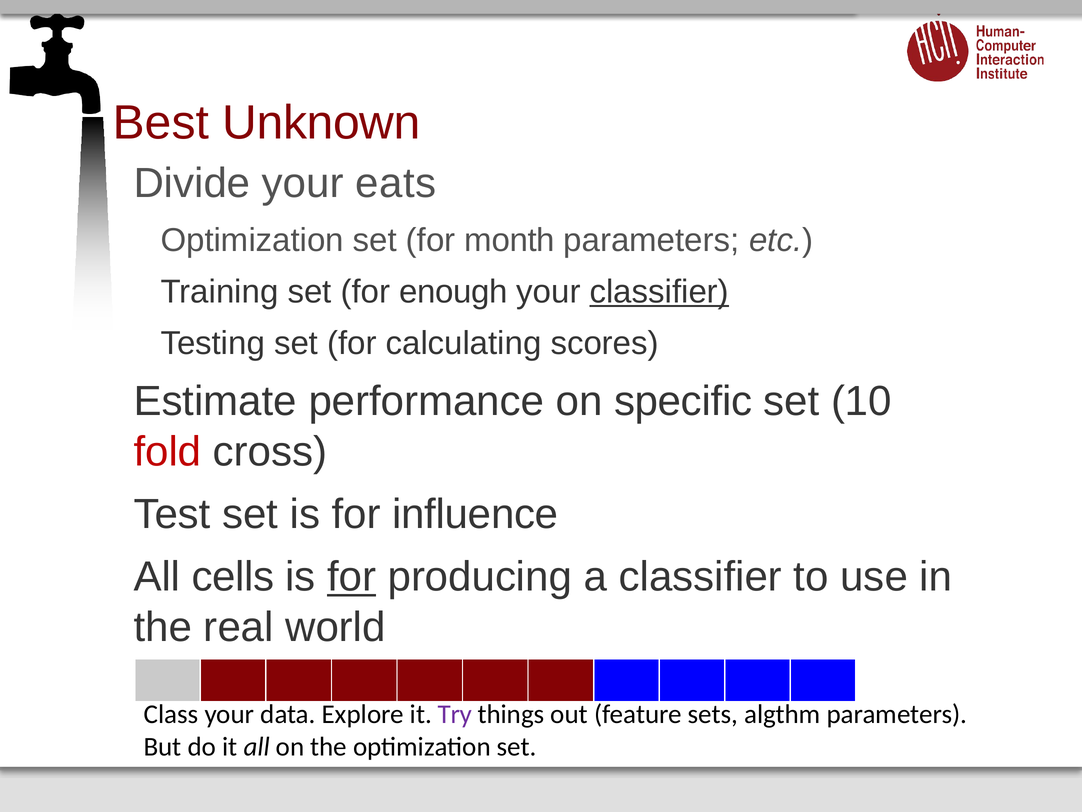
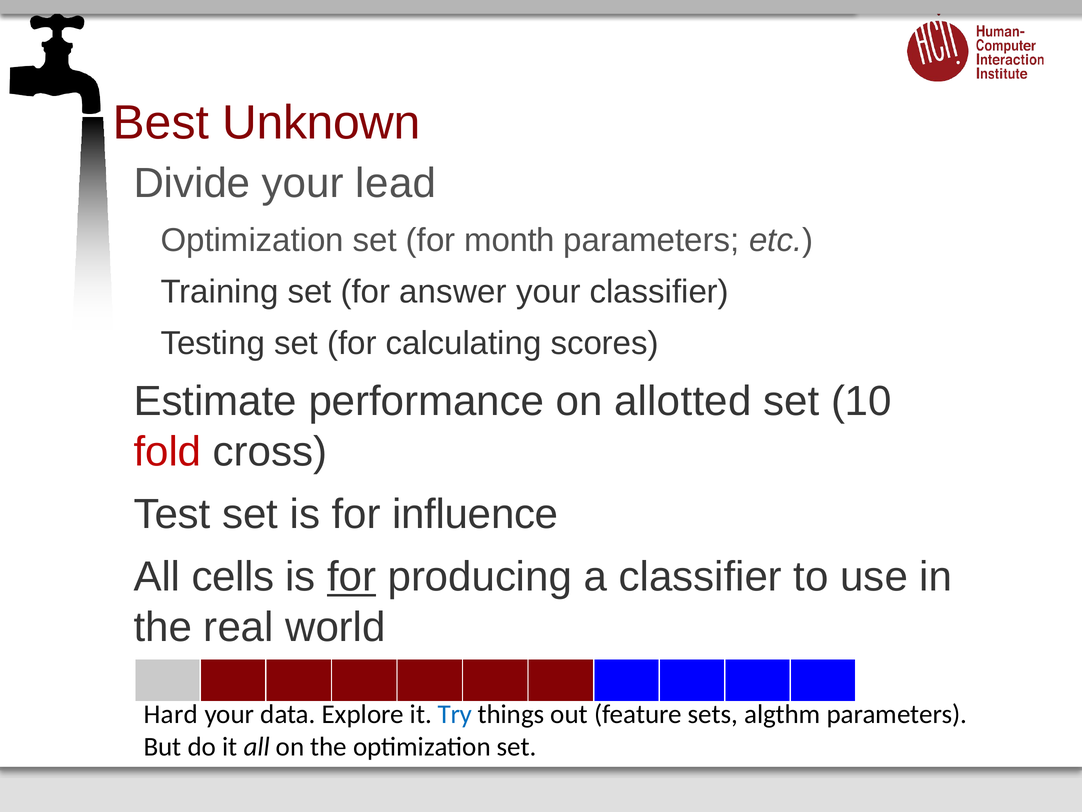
eats: eats -> lead
enough: enough -> answer
classifier at (659, 292) underline: present -> none
specific: specific -> allotted
Class: Class -> Hard
Try colour: purple -> blue
